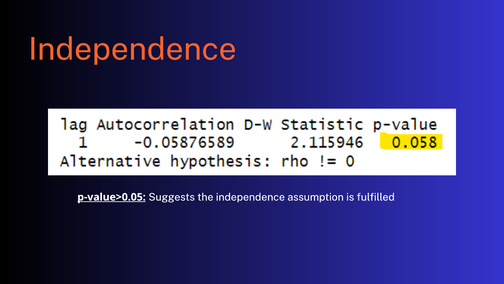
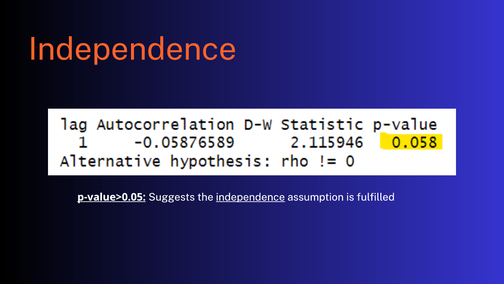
independence at (250, 197) underline: none -> present
